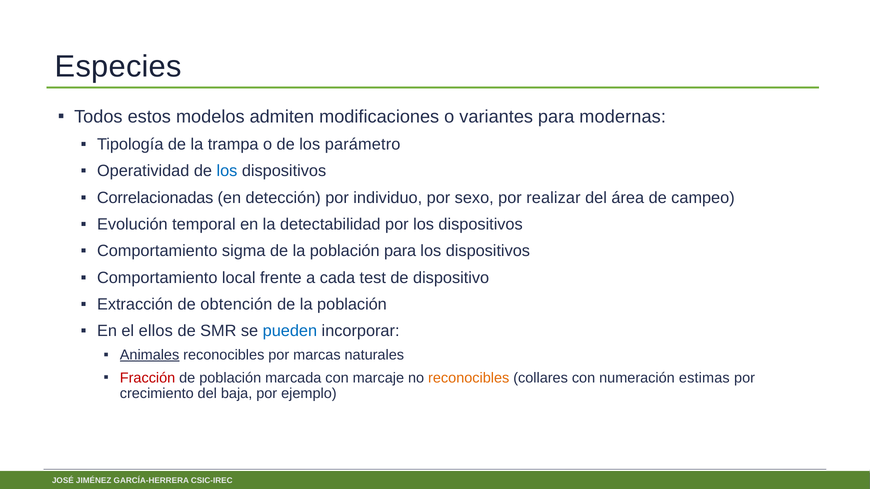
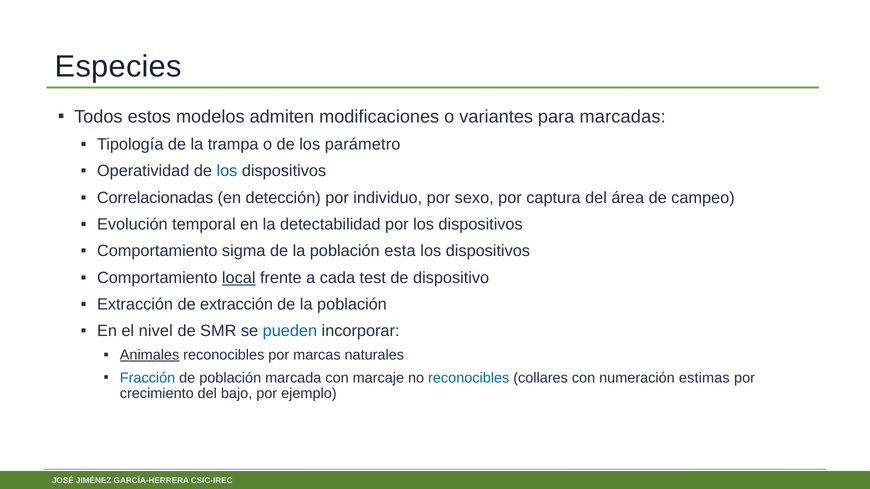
modernas: modernas -> marcadas
realizar: realizar -> captura
población para: para -> esta
local underline: none -> present
de obtención: obtención -> extracción
ellos: ellos -> nivel
Fracción colour: red -> blue
reconocibles at (469, 378) colour: orange -> blue
baja: baja -> bajo
